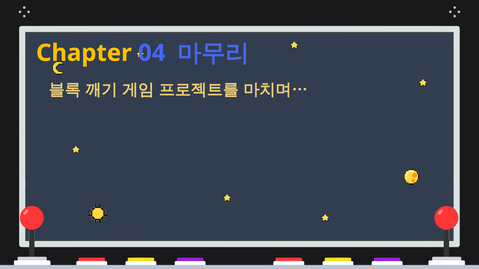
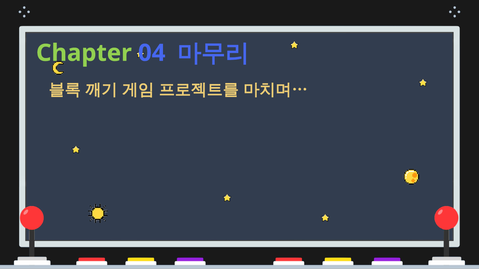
Chapter colour: yellow -> light green
